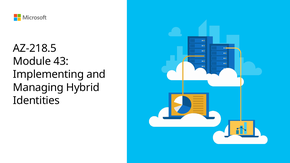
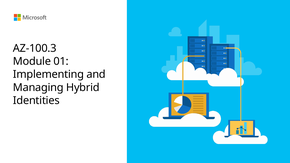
AZ-218.5: AZ-218.5 -> AZ-100.3
43: 43 -> 01
